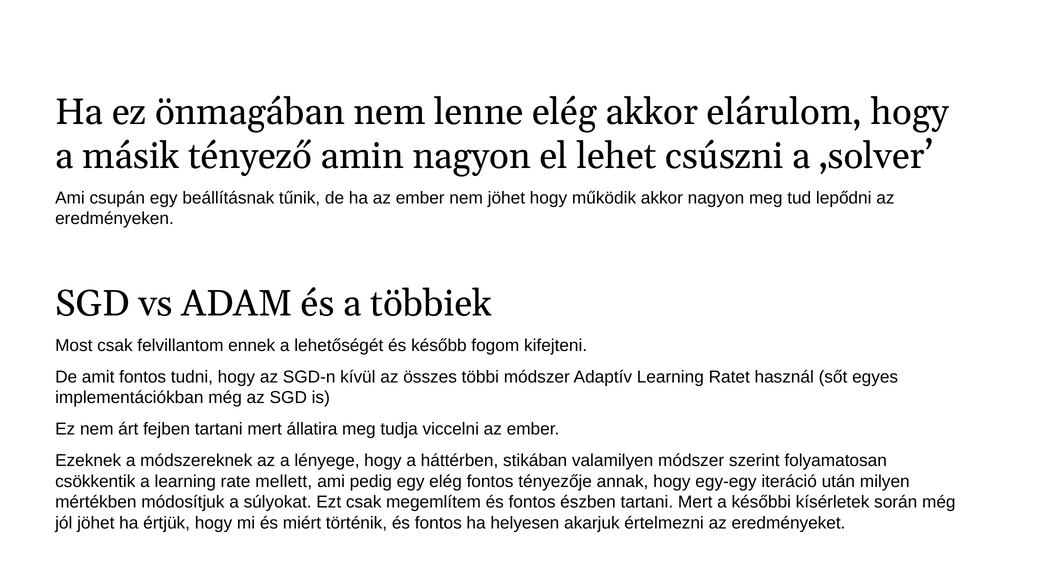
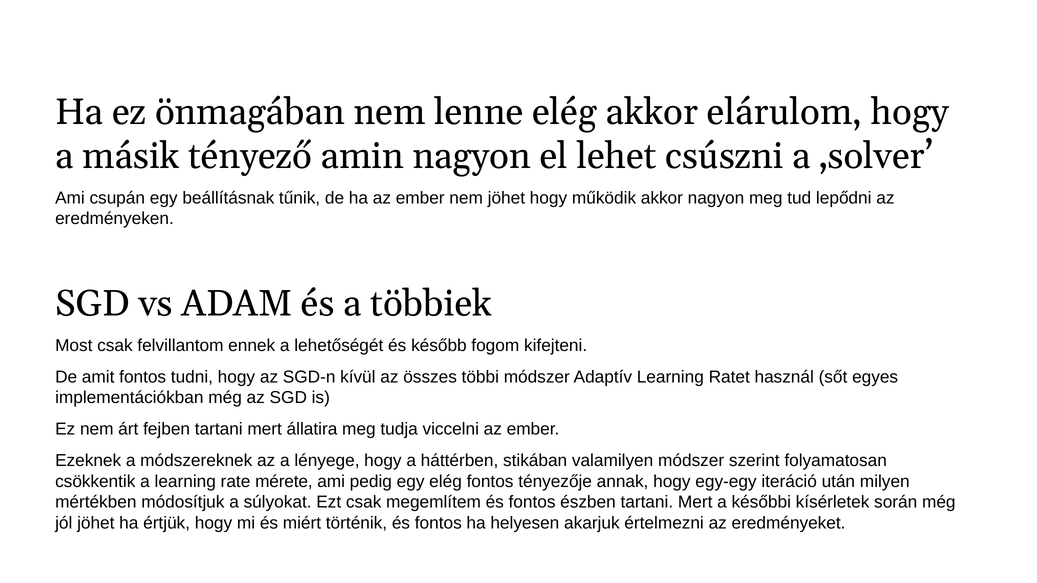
mellett: mellett -> mérete
